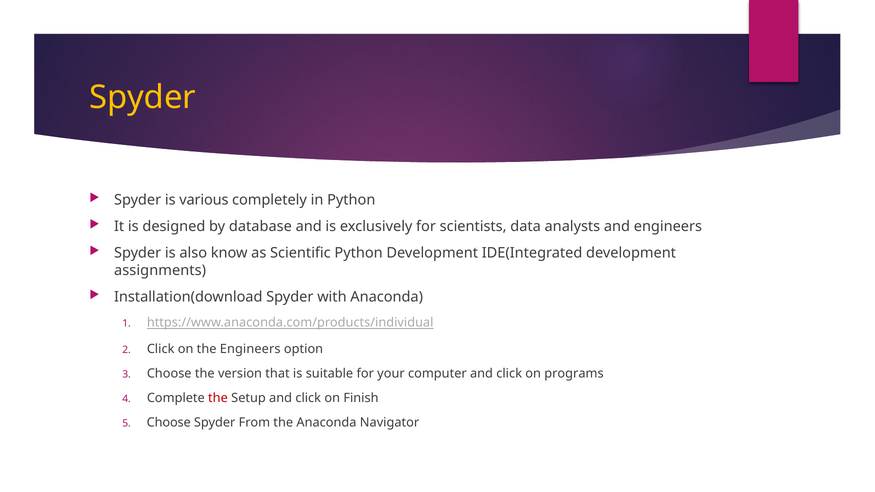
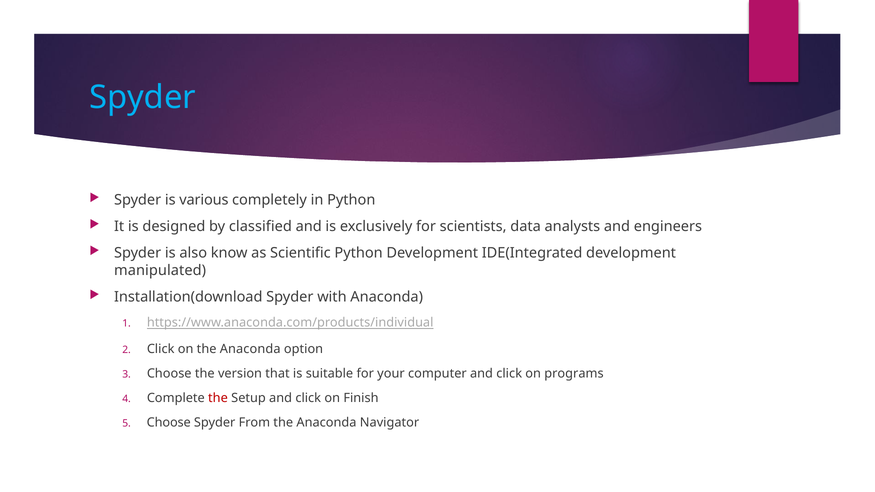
Spyder at (143, 98) colour: yellow -> light blue
database: database -> classified
assignments: assignments -> manipulated
on the Engineers: Engineers -> Anaconda
